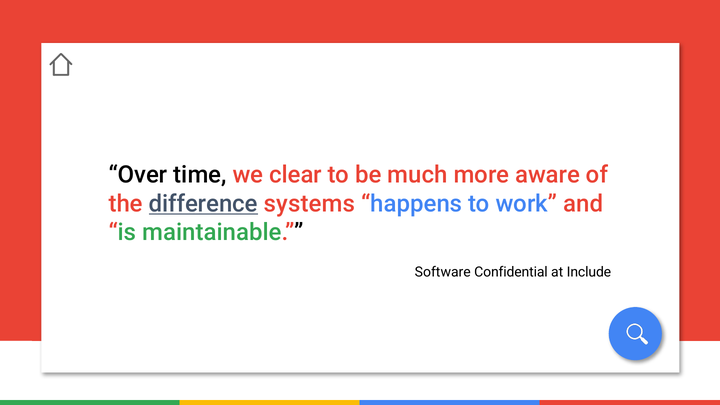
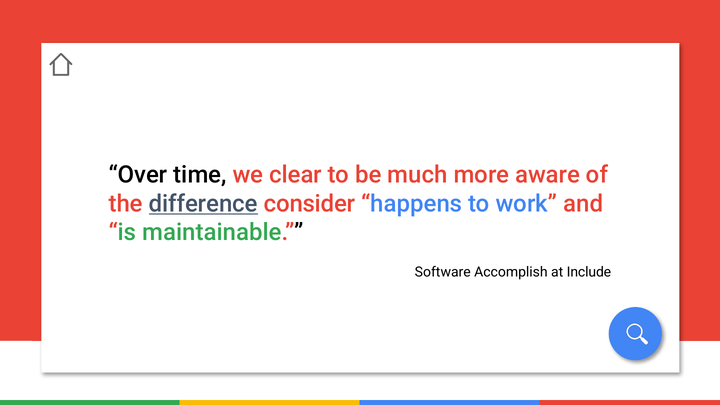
systems: systems -> consider
Confidential: Confidential -> Accomplish
